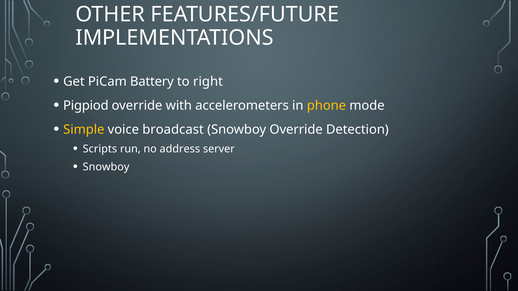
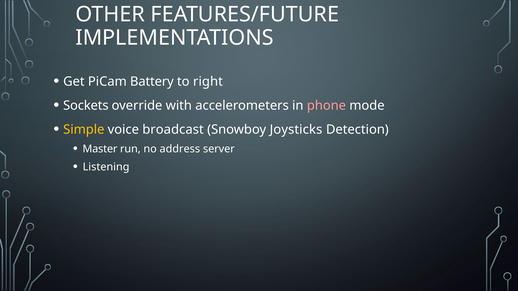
Pigpiod: Pigpiod -> Sockets
phone colour: yellow -> pink
Snowboy Override: Override -> Joysticks
Scripts: Scripts -> Master
Snowboy at (106, 167): Snowboy -> Listening
